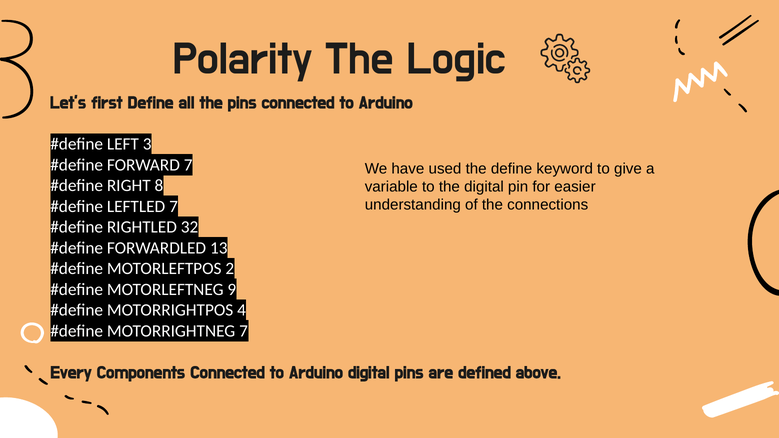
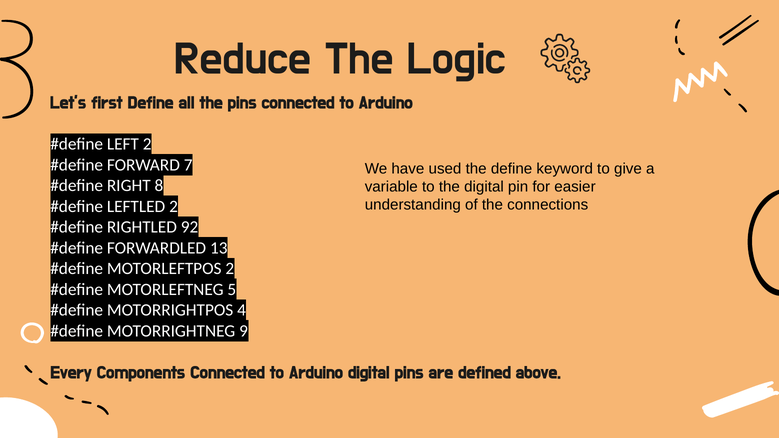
Polarity: Polarity -> Reduce
LEFT 3: 3 -> 2
LEFTLED 7: 7 -> 2
32: 32 -> 92
9: 9 -> 5
MOTORRIGHTNEG 7: 7 -> 9
